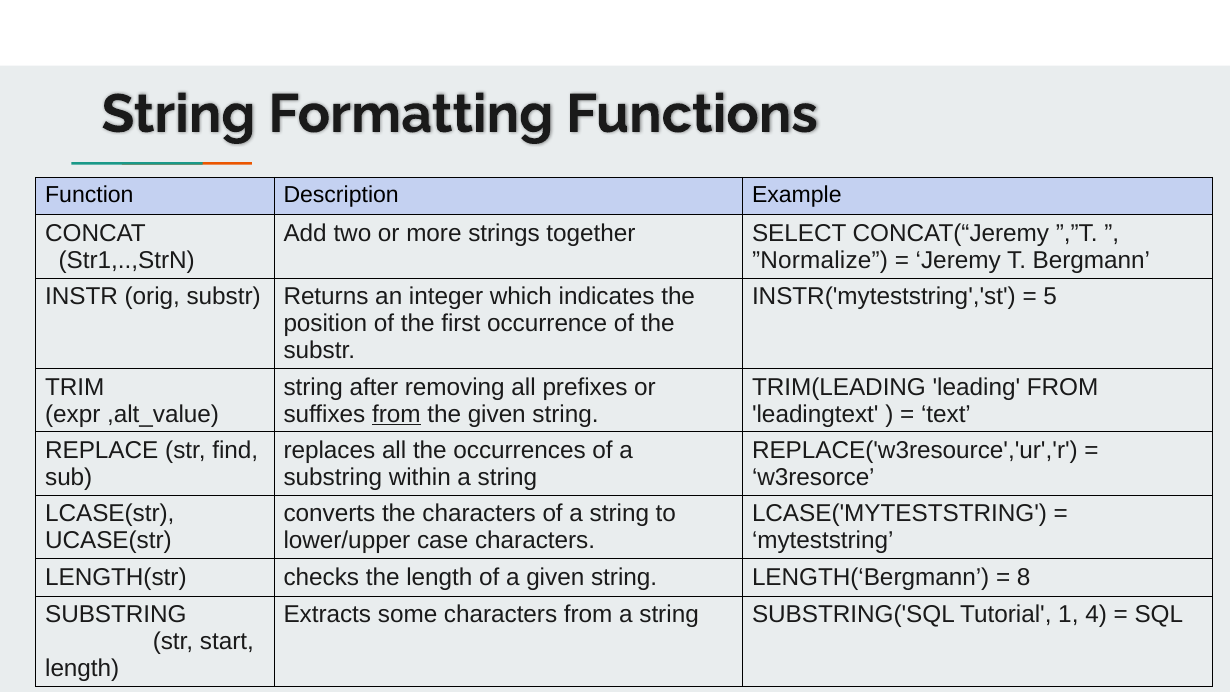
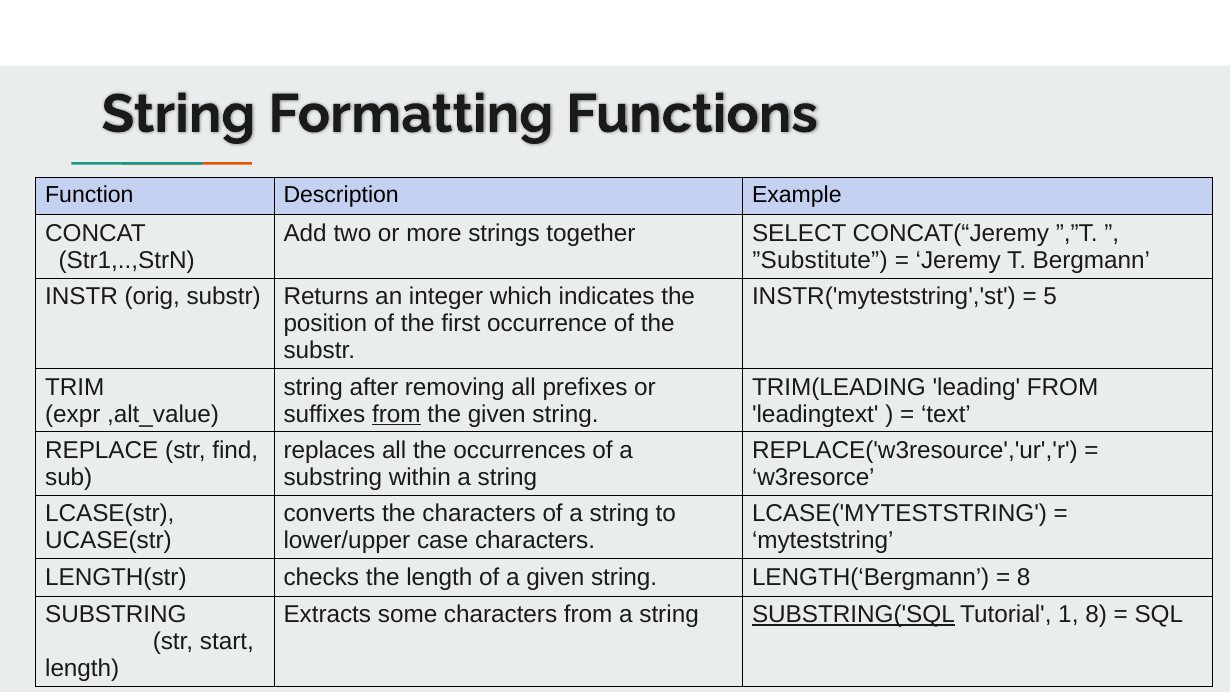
”Normalize: ”Normalize -> ”Substitute
SUBSTRING('SQL underline: none -> present
1 4: 4 -> 8
